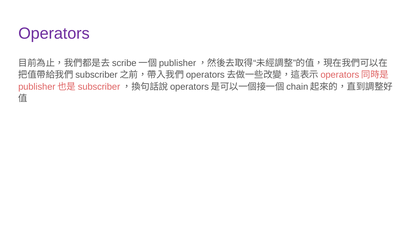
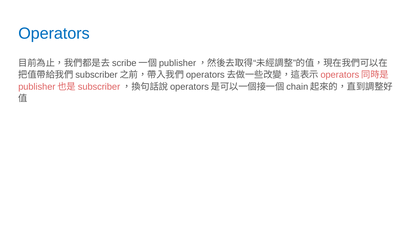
Operators colour: purple -> blue
